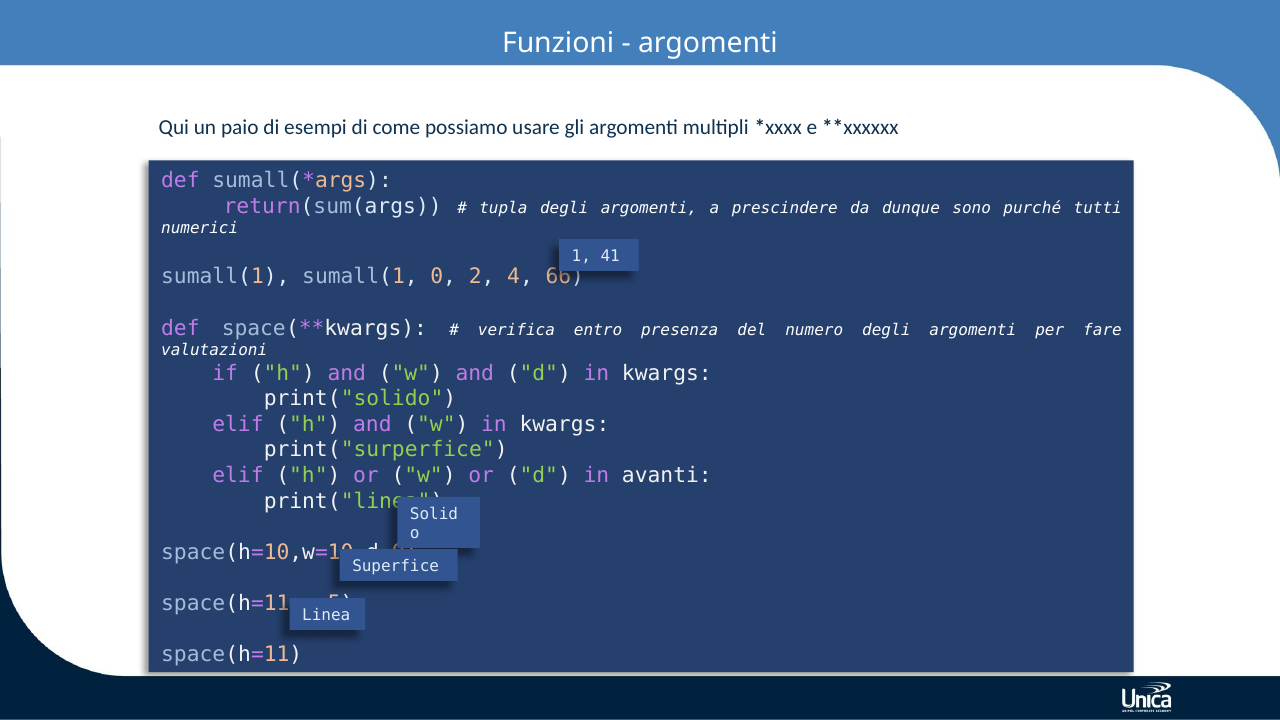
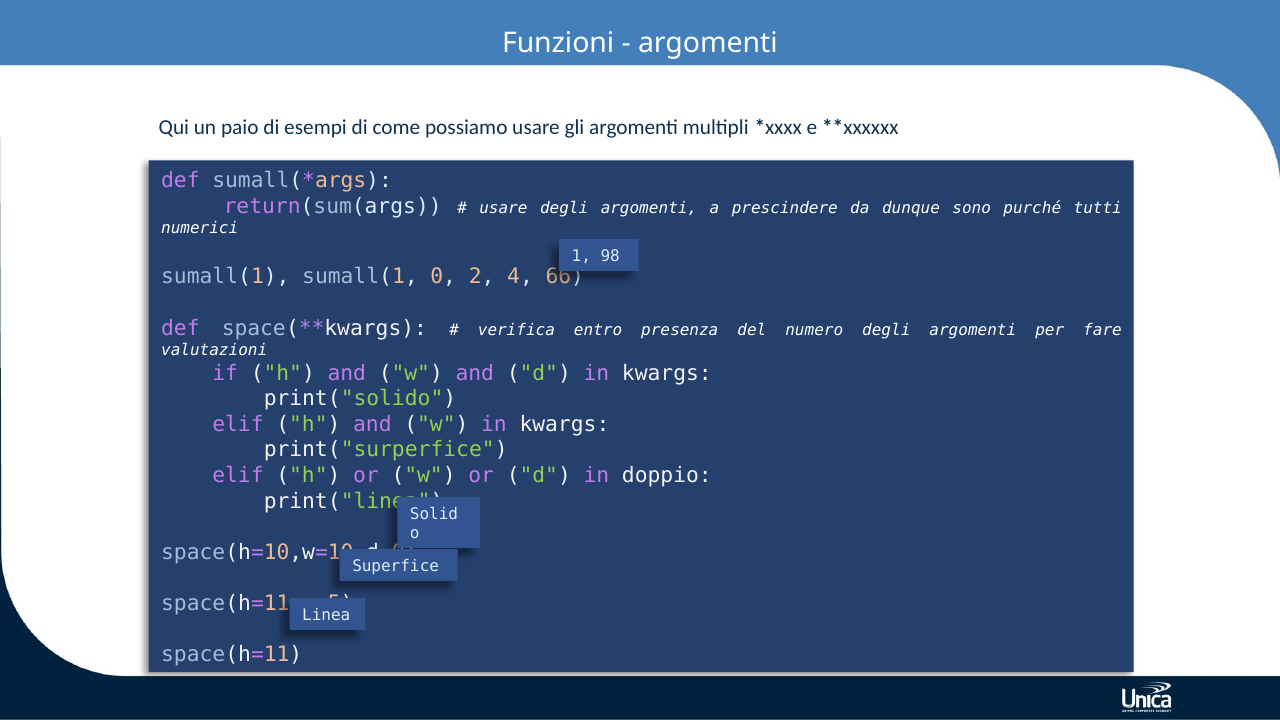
tupla at (503, 208): tupla -> usare
41: 41 -> 98
avanti: avanti -> doppio
